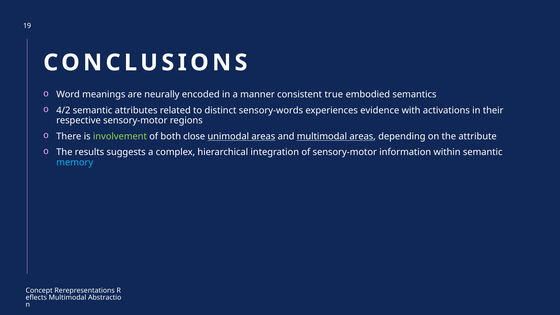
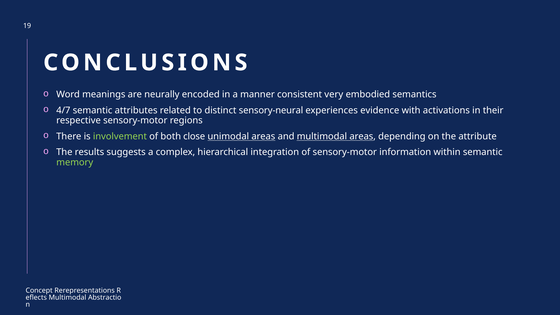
true: true -> very
4/2: 4/2 -> 4/7
sensory-words: sensory-words -> sensory-neural
memory colour: light blue -> light green
